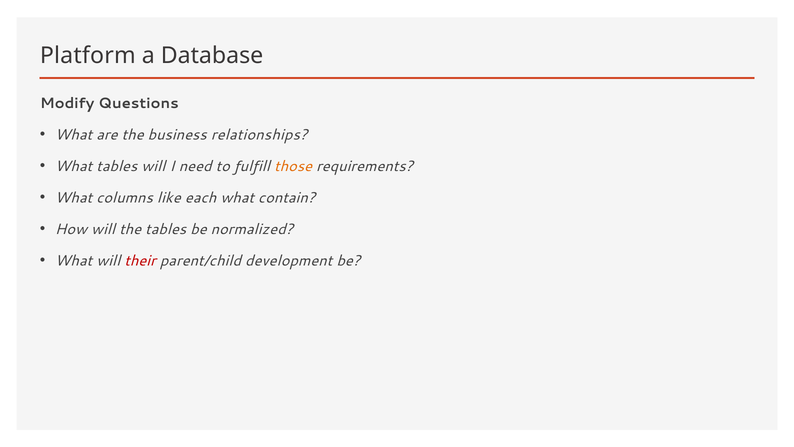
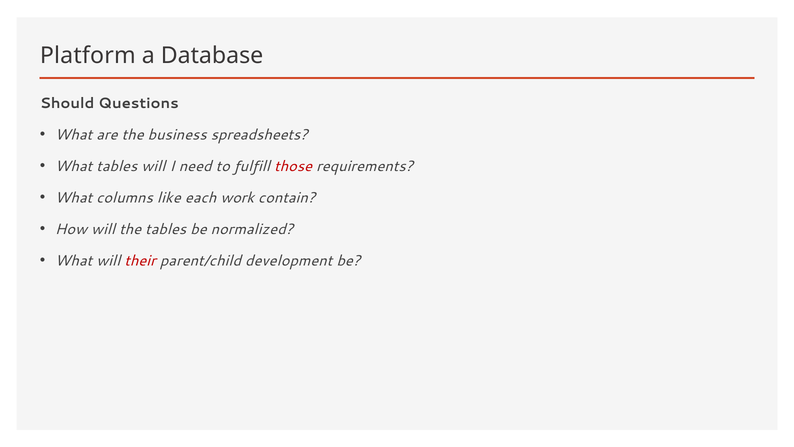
Modify: Modify -> Should
relationships: relationships -> spreadsheets
those colour: orange -> red
each what: what -> work
